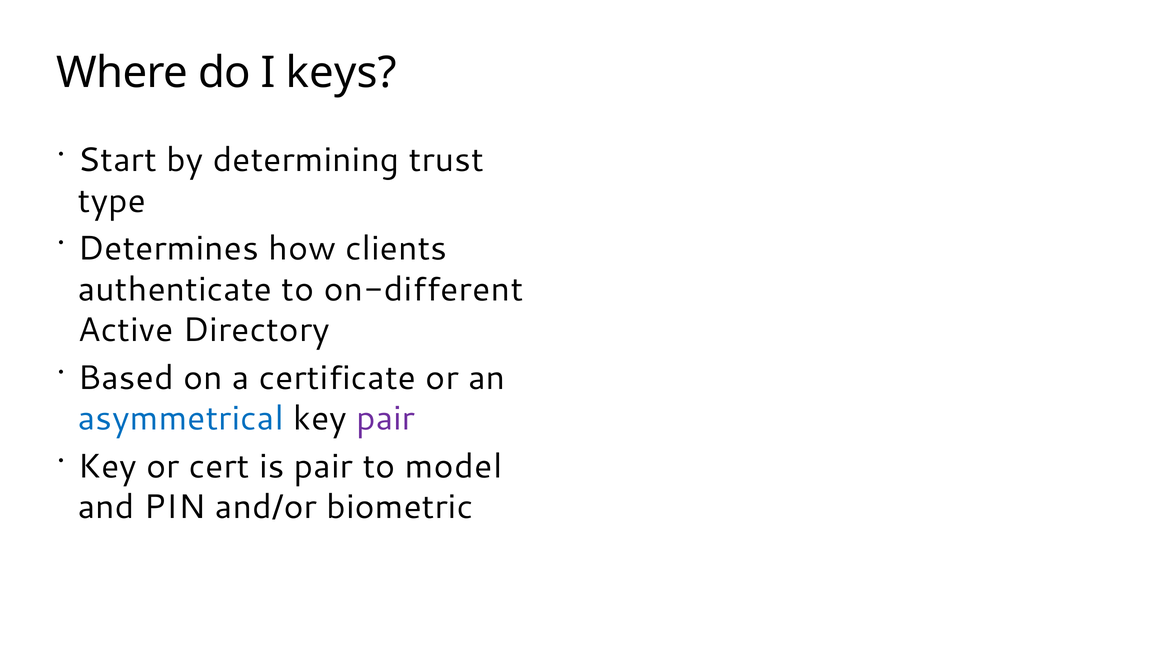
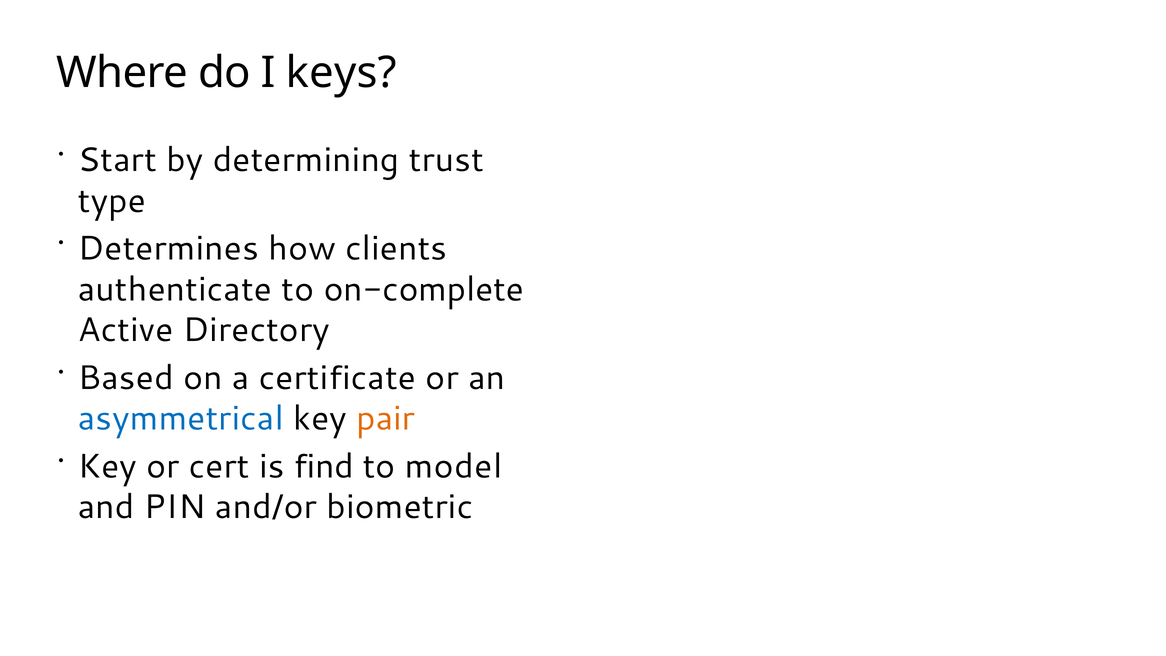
on-different: on-different -> on-complete
pair at (386, 419) colour: purple -> orange
is pair: pair -> find
